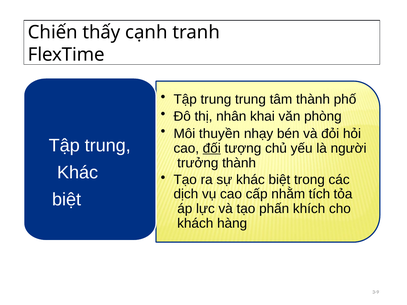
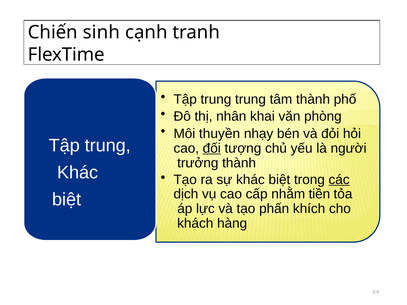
thấy: thấy -> sinh
các underline: none -> present
tích: tích -> tiền
